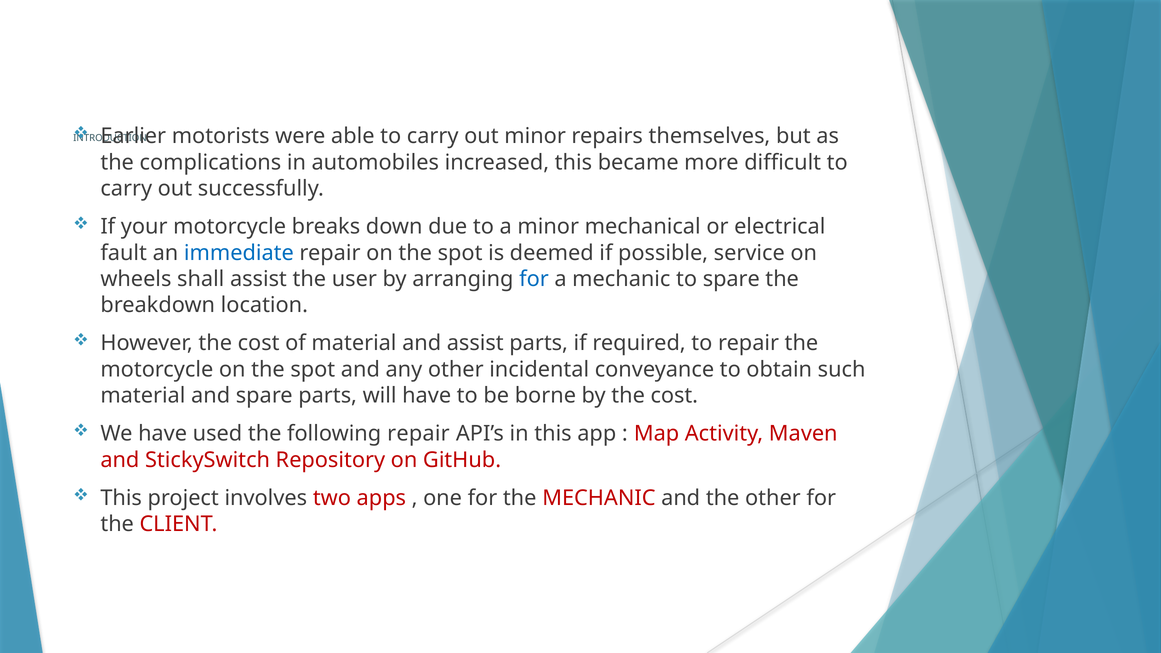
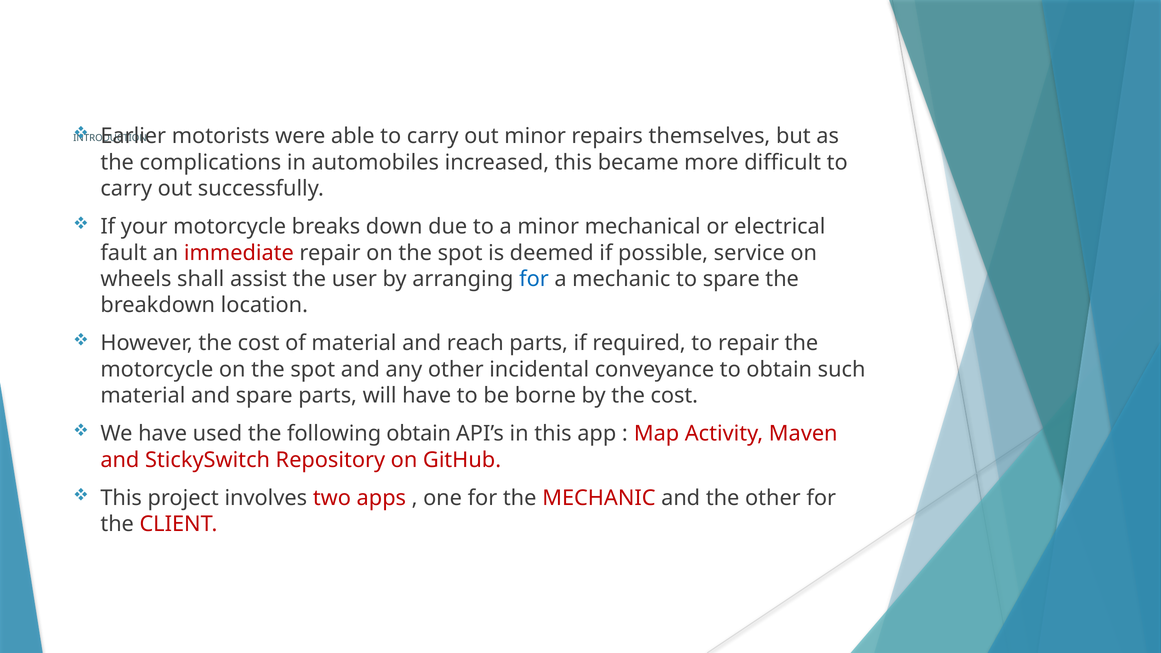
immediate colour: blue -> red
and assist: assist -> reach
following repair: repair -> obtain
